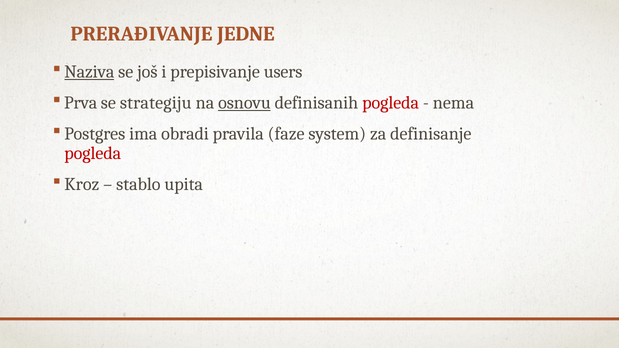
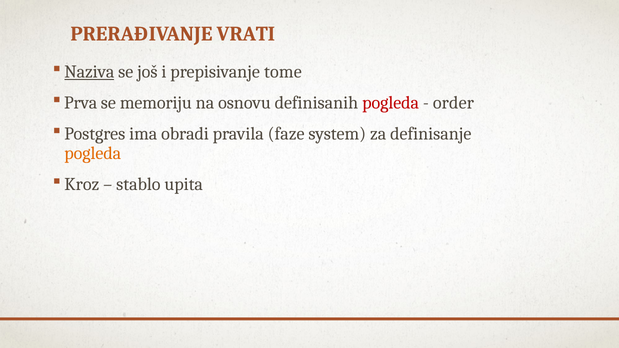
JEDNE: JEDNE -> VRATI
users: users -> tome
strategiju: strategiju -> memoriju
osnovu underline: present -> none
nema: nema -> order
pogleda at (93, 154) colour: red -> orange
